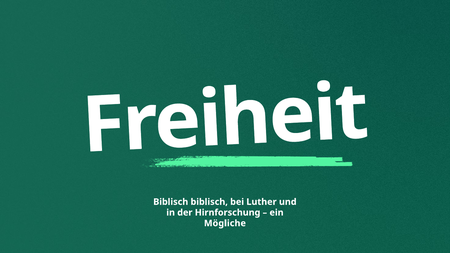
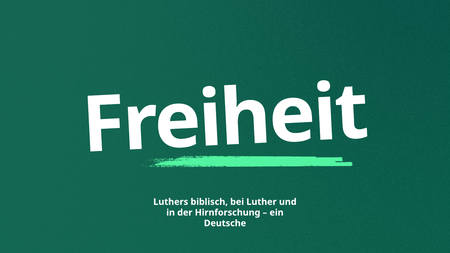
Biblisch at (171, 202): Biblisch -> Luthers
Mögliche: Mögliche -> Deutsche
